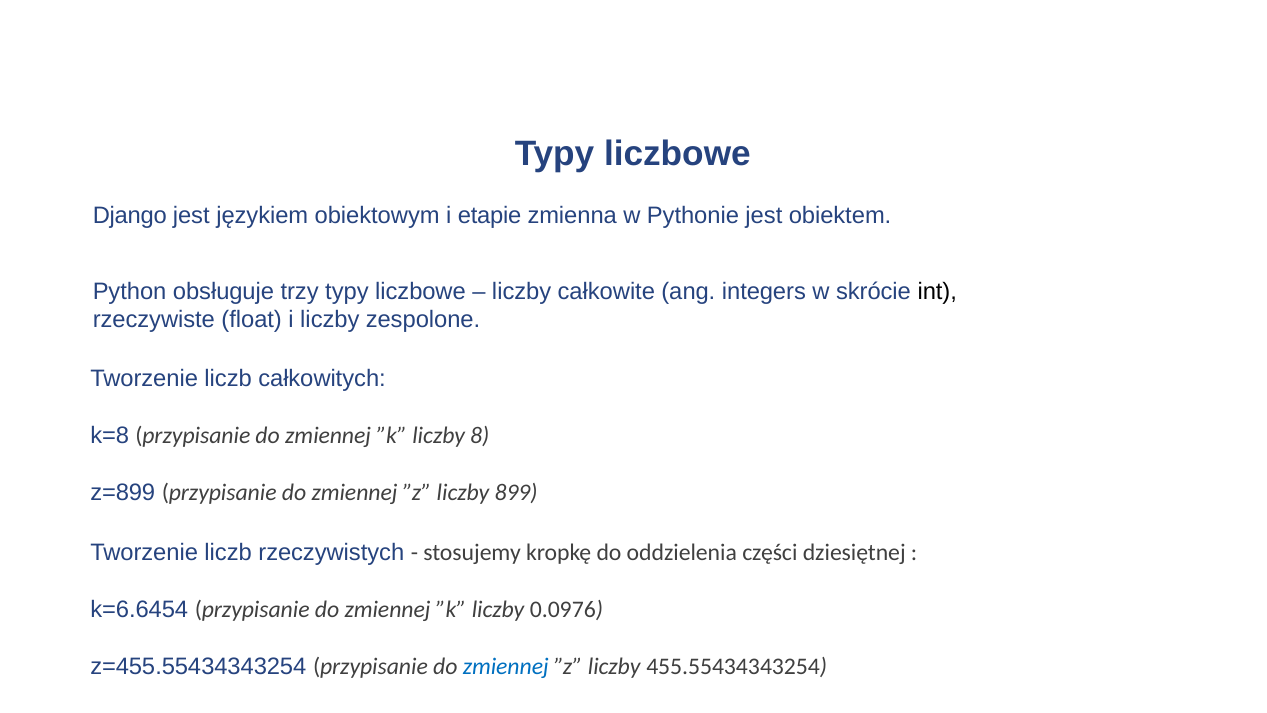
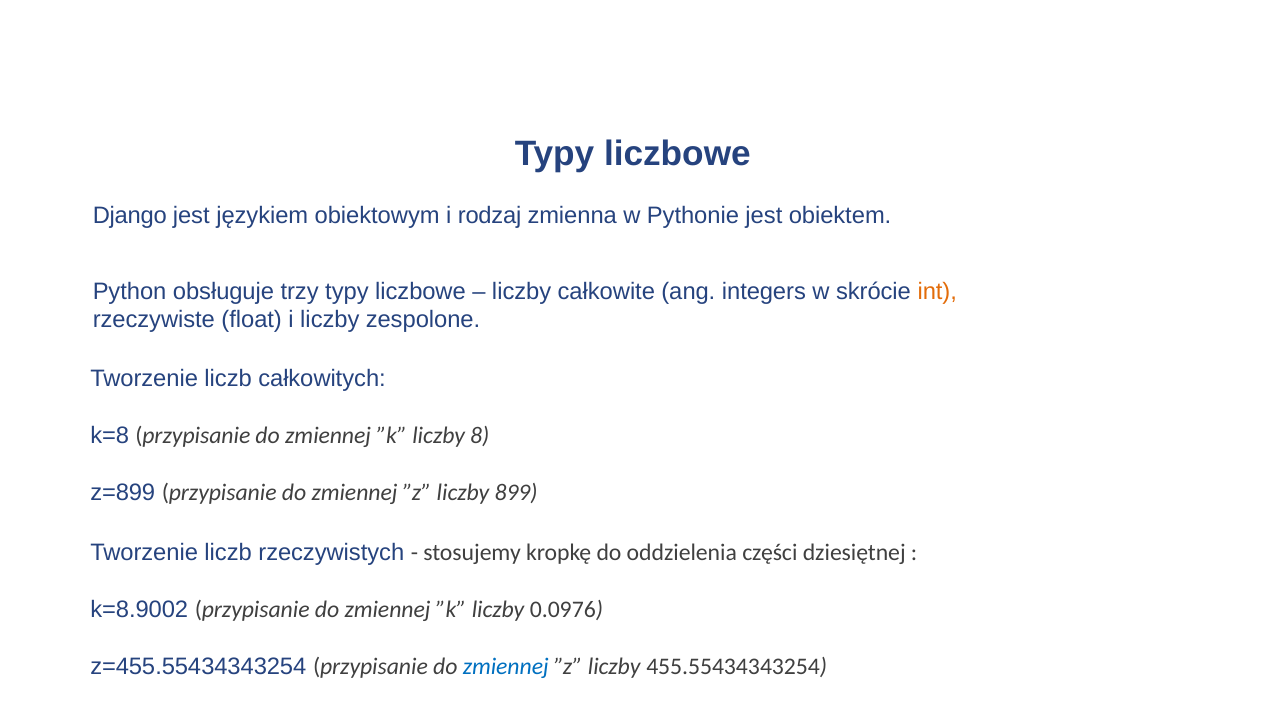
etapie: etapie -> rodzaj
int colour: black -> orange
k=6.6454: k=6.6454 -> k=8.9002
